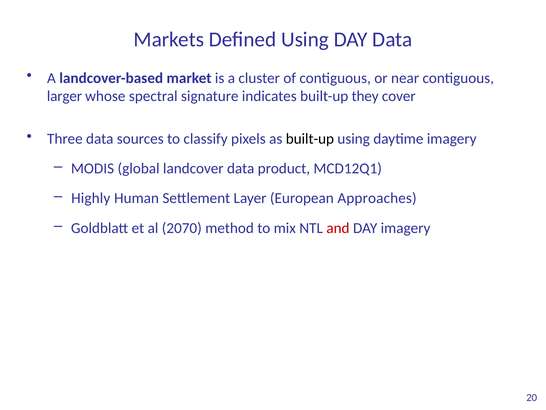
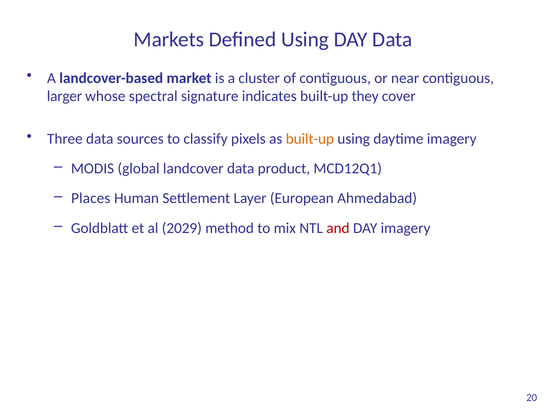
built-up at (310, 139) colour: black -> orange
Highly: Highly -> Places
Approaches: Approaches -> Ahmedabad
2070: 2070 -> 2029
